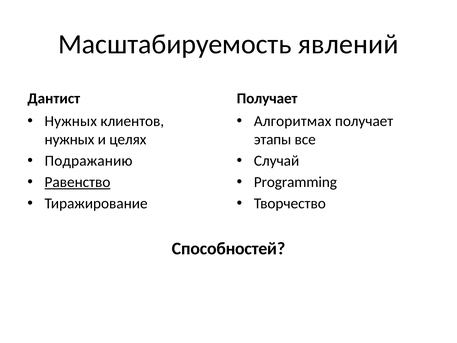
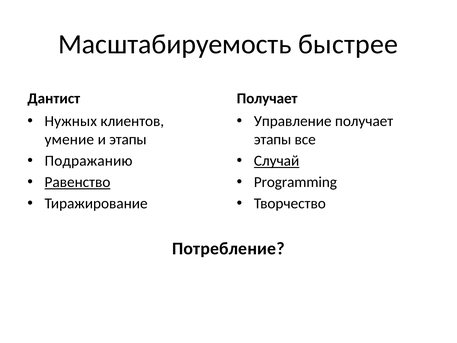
явлений: явлений -> быстрее
Алгоритмах: Алгоритмах -> Управление
нужных at (69, 139): нужных -> умение
и целях: целях -> этапы
Случай underline: none -> present
Способностей: Способностей -> Потребление
